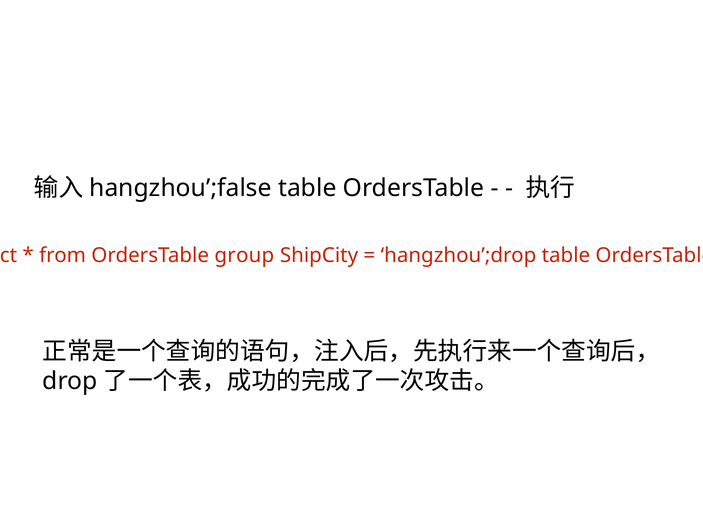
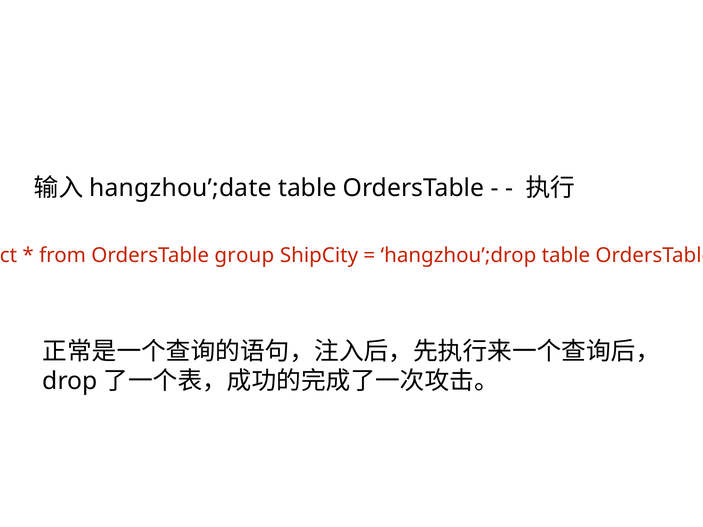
hangzhou’;false: hangzhou’;false -> hangzhou’;date
